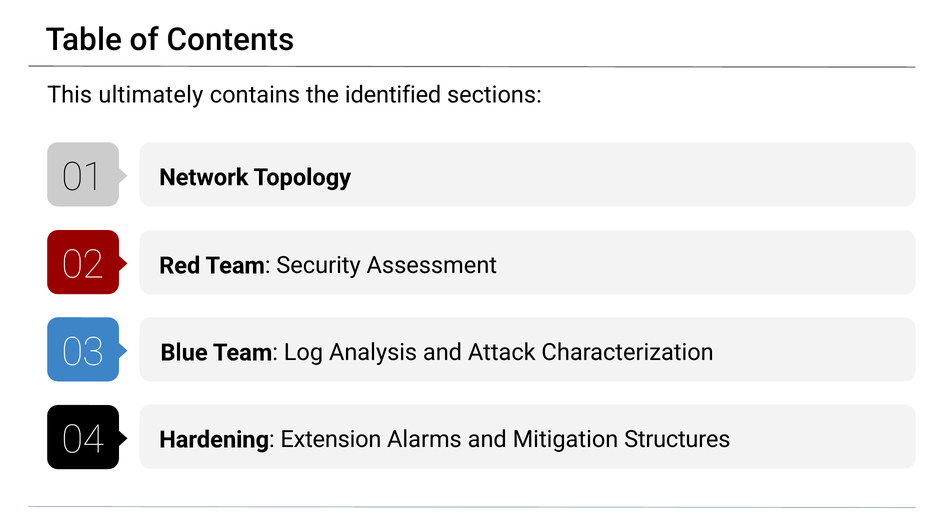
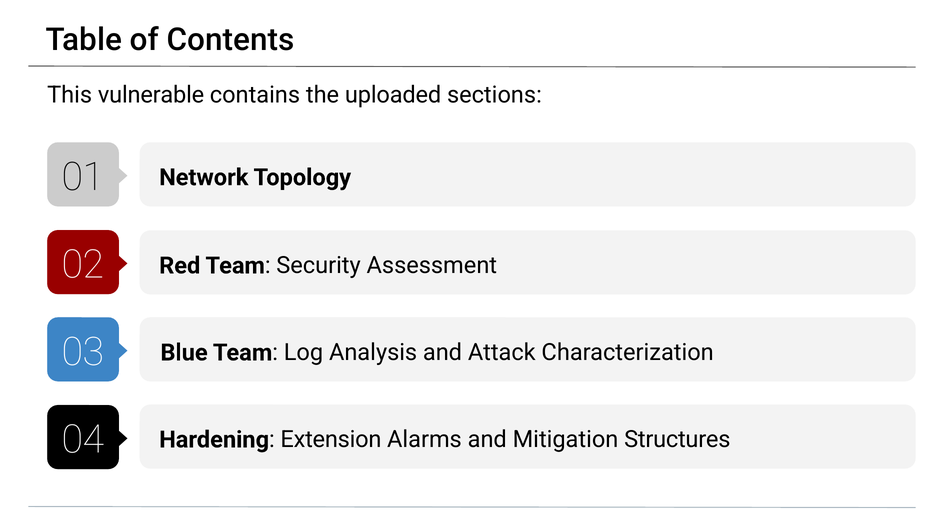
ultimately: ultimately -> vulnerable
identified: identified -> uploaded
